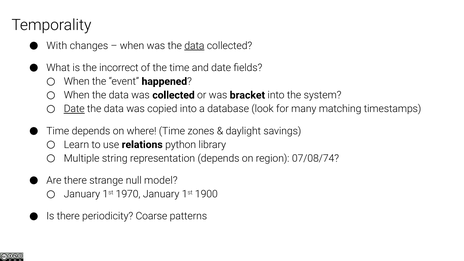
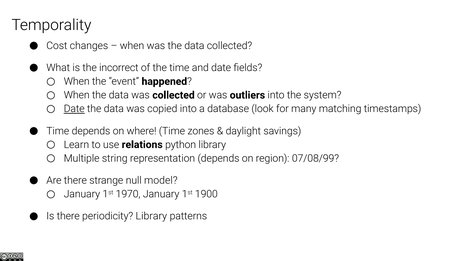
With: With -> Cost
data at (194, 46) underline: present -> none
bracket: bracket -> outliers
07/08/74: 07/08/74 -> 07/08/99
periodicity Coarse: Coarse -> Library
